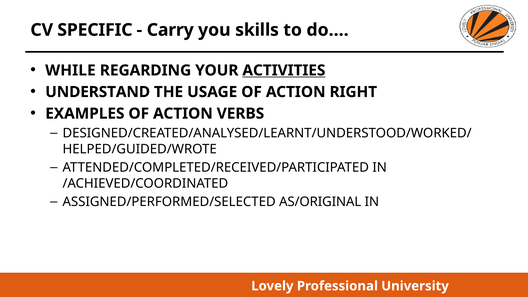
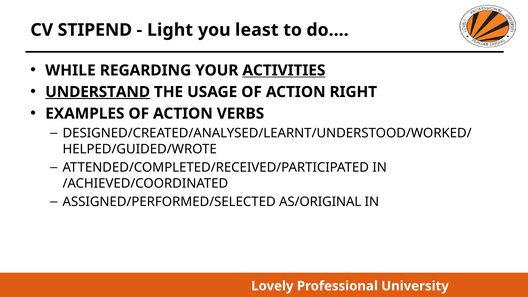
SPECIFIC: SPECIFIC -> STIPEND
Carry: Carry -> Light
skills: skills -> least
UNDERSTAND underline: none -> present
